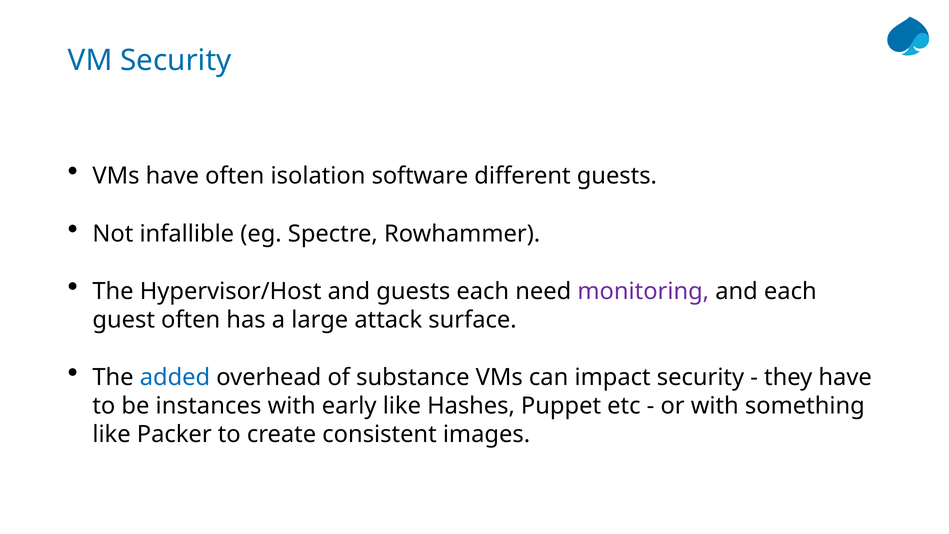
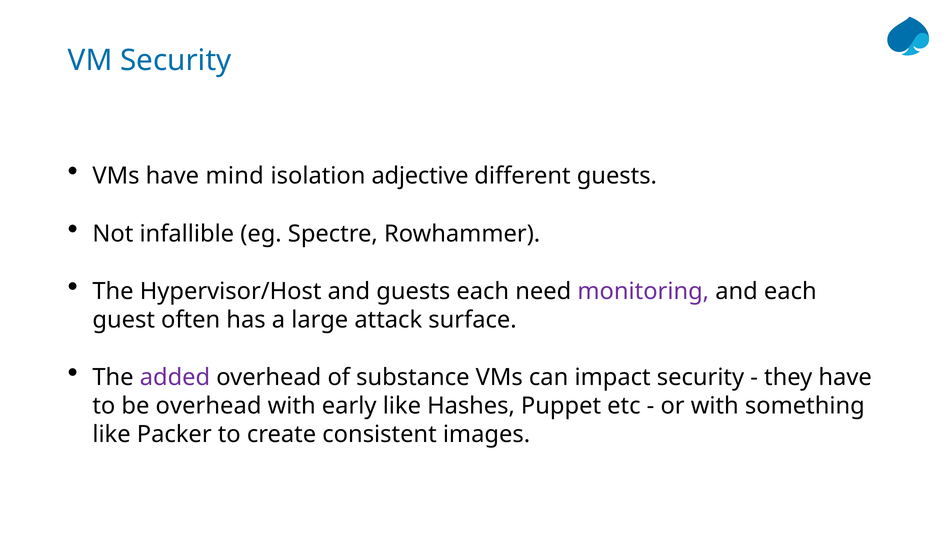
have often: often -> mind
software: software -> adjective
added colour: blue -> purple
be instances: instances -> overhead
